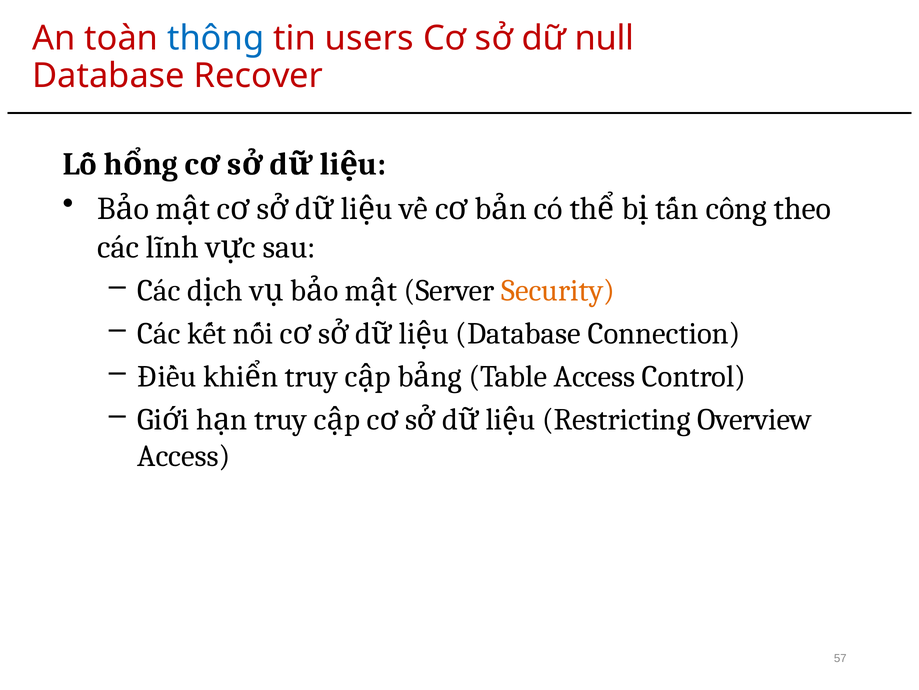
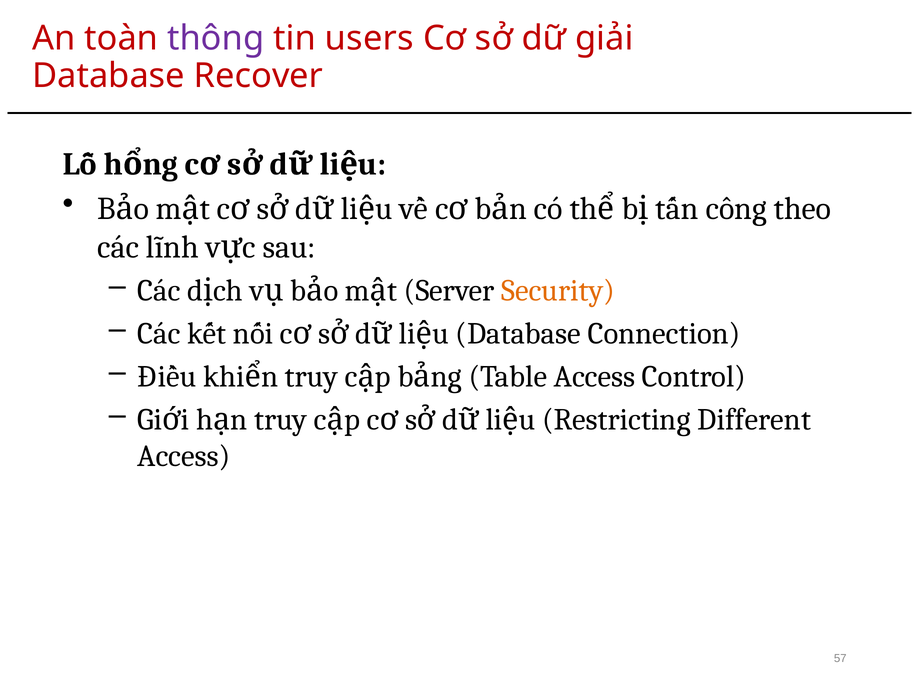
thông colour: blue -> purple
null: null -> giải
Overview: Overview -> Different
